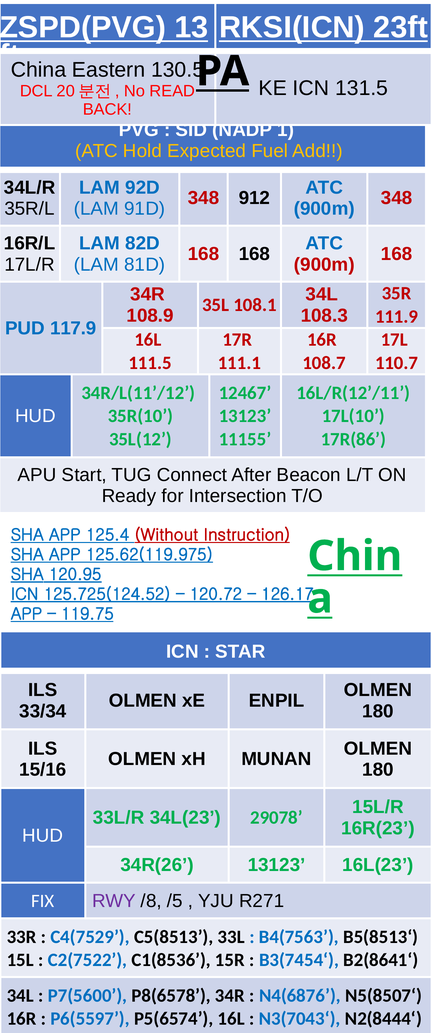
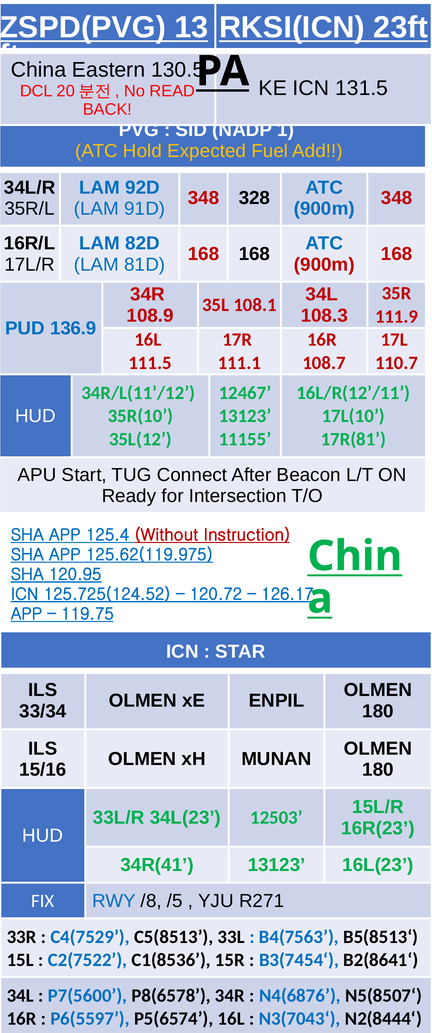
912: 912 -> 328
117.9: 117.9 -> 136.9
17R(86: 17R(86 -> 17R(81
29078: 29078 -> 12503
34R(26: 34R(26 -> 34R(41
RWY colour: purple -> blue
